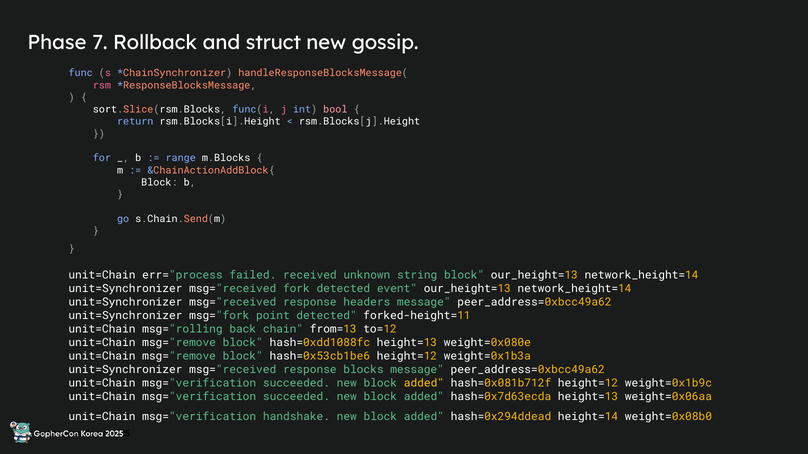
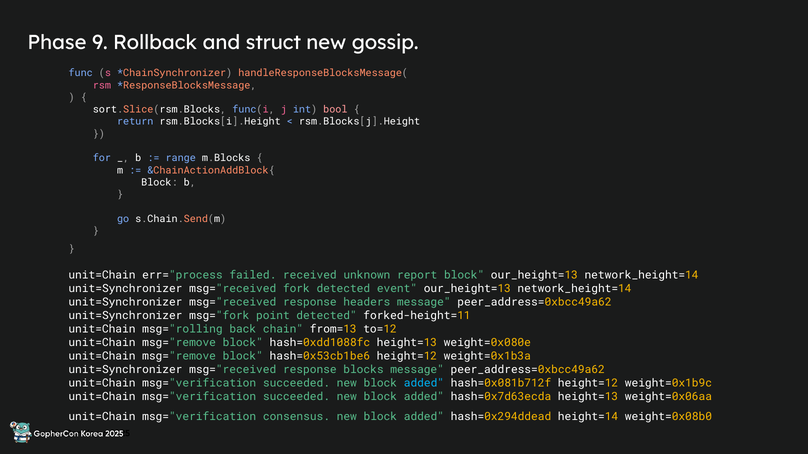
7: 7 -> 9
string: string -> report
added at (424, 383) colour: yellow -> light blue
handshake: handshake -> consensus
